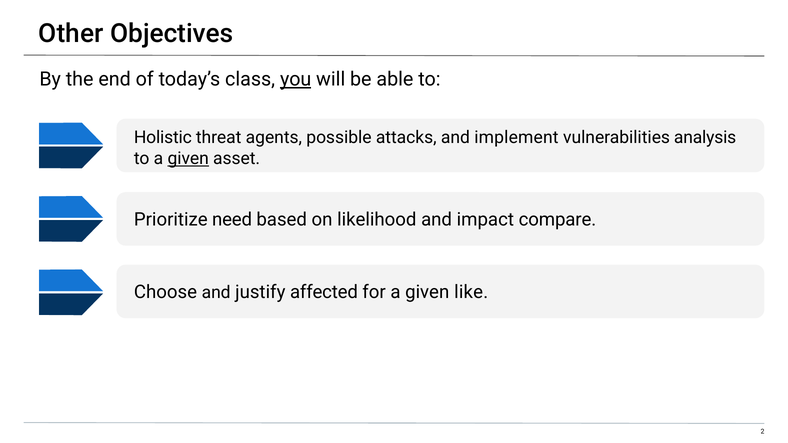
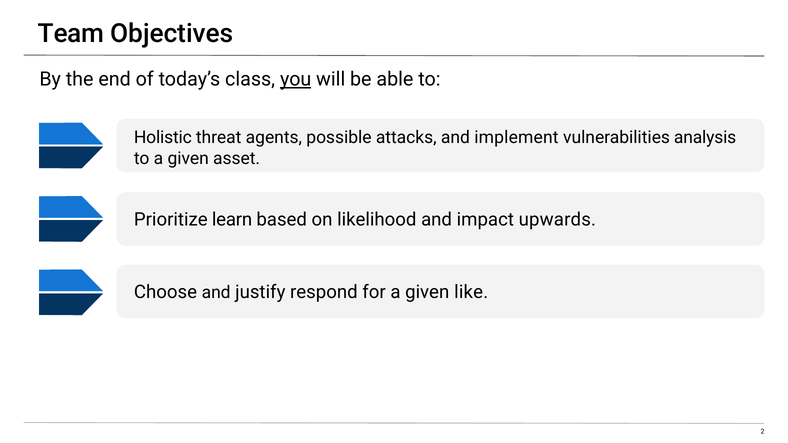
Other: Other -> Team
given at (188, 159) underline: present -> none
need: need -> learn
compare: compare -> upwards
affected: affected -> respond
